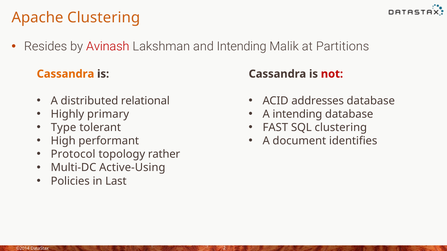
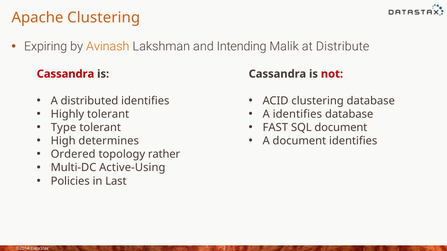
Resides: Resides -> Expiring
Avinash colour: red -> orange
Partitions: Partitions -> Distribute
Cassandra at (65, 74) colour: orange -> red
distributed relational: relational -> identifies
ACID addresses: addresses -> clustering
Highly primary: primary -> tolerant
A intending: intending -> identifies
SQL clustering: clustering -> document
performant: performant -> determines
Protocol: Protocol -> Ordered
